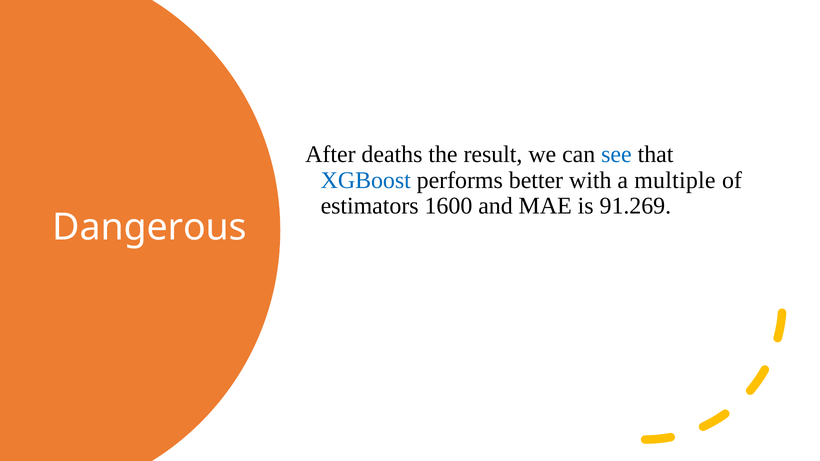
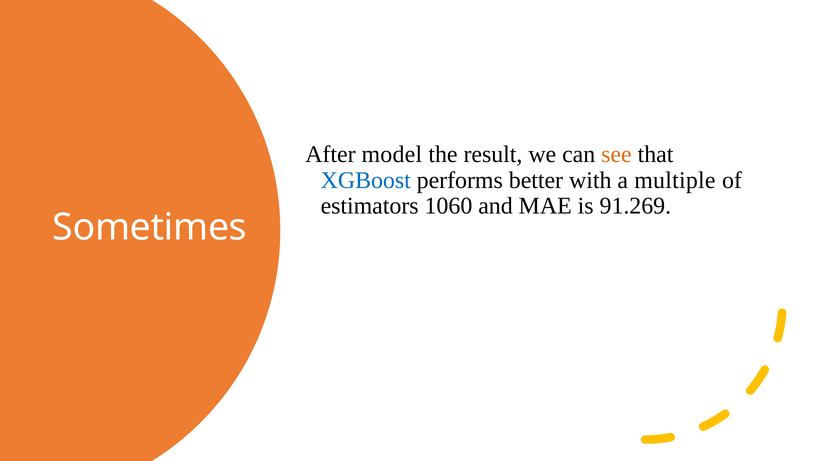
deaths: deaths -> model
see colour: blue -> orange
1600: 1600 -> 1060
Dangerous: Dangerous -> Sometimes
